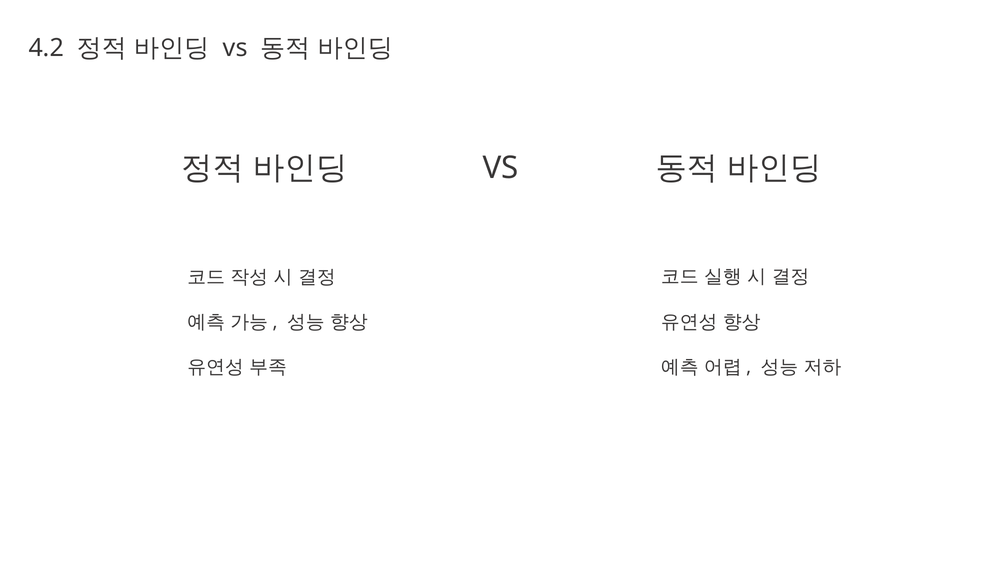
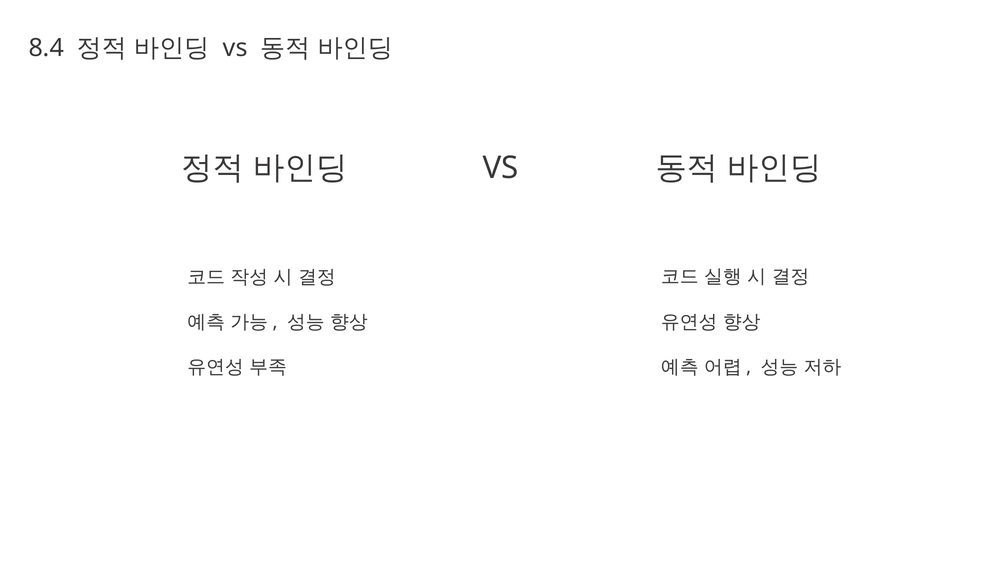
4.2: 4.2 -> 8.4
